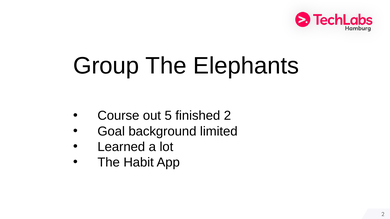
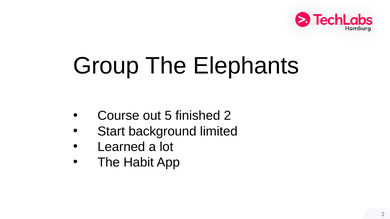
Goal: Goal -> Start
